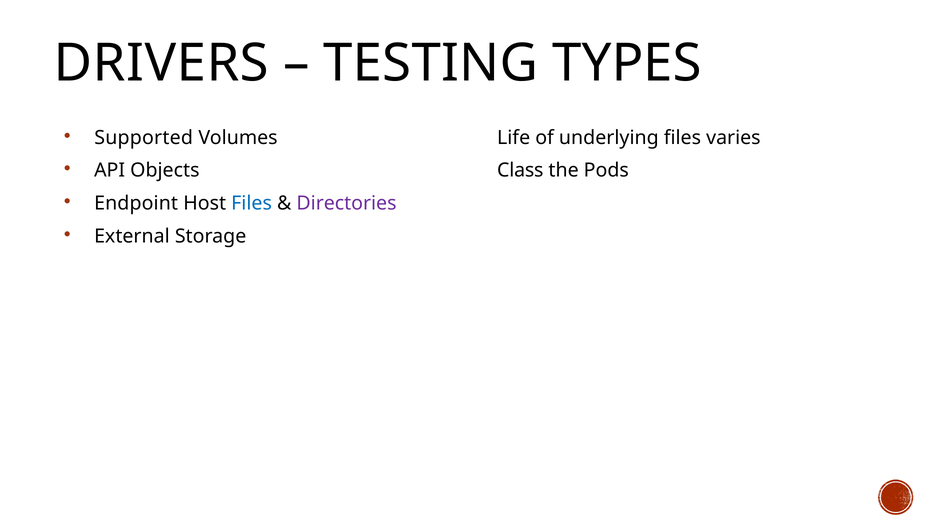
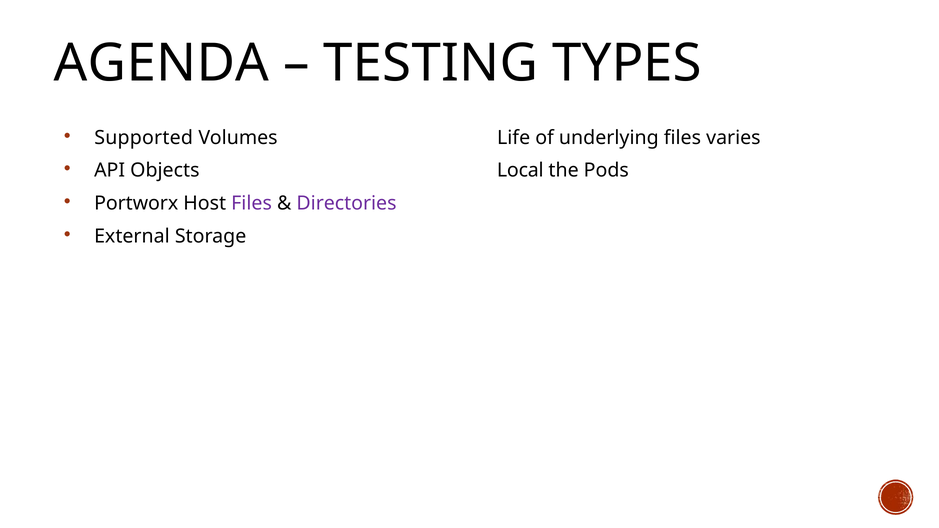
DRIVERS: DRIVERS -> AGENDA
Class: Class -> Local
Endpoint: Endpoint -> Portworx
Files at (252, 203) colour: blue -> purple
